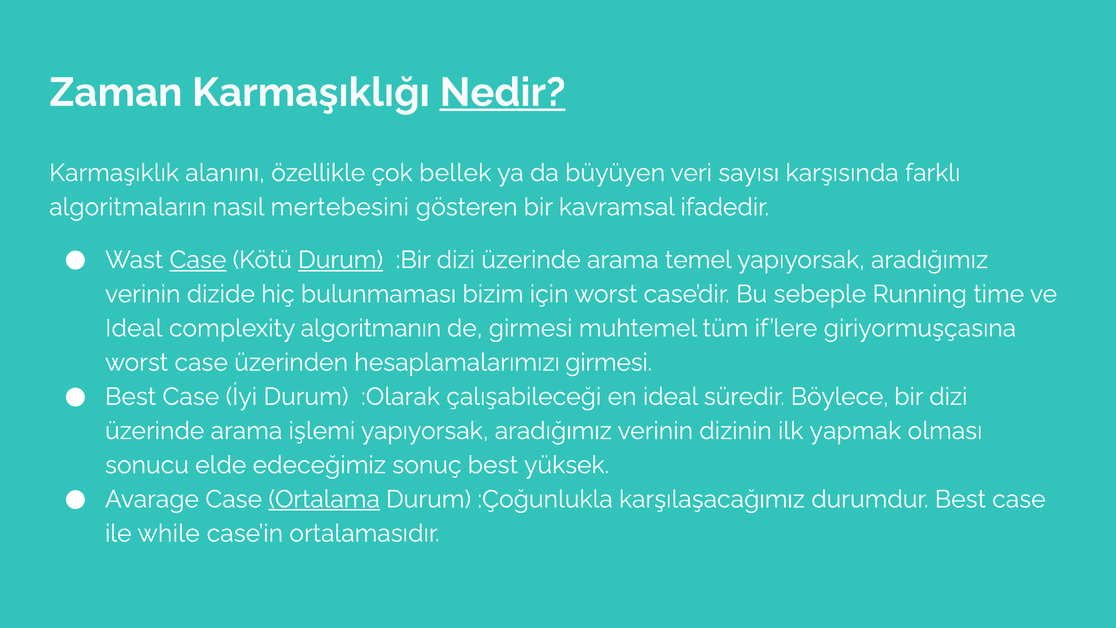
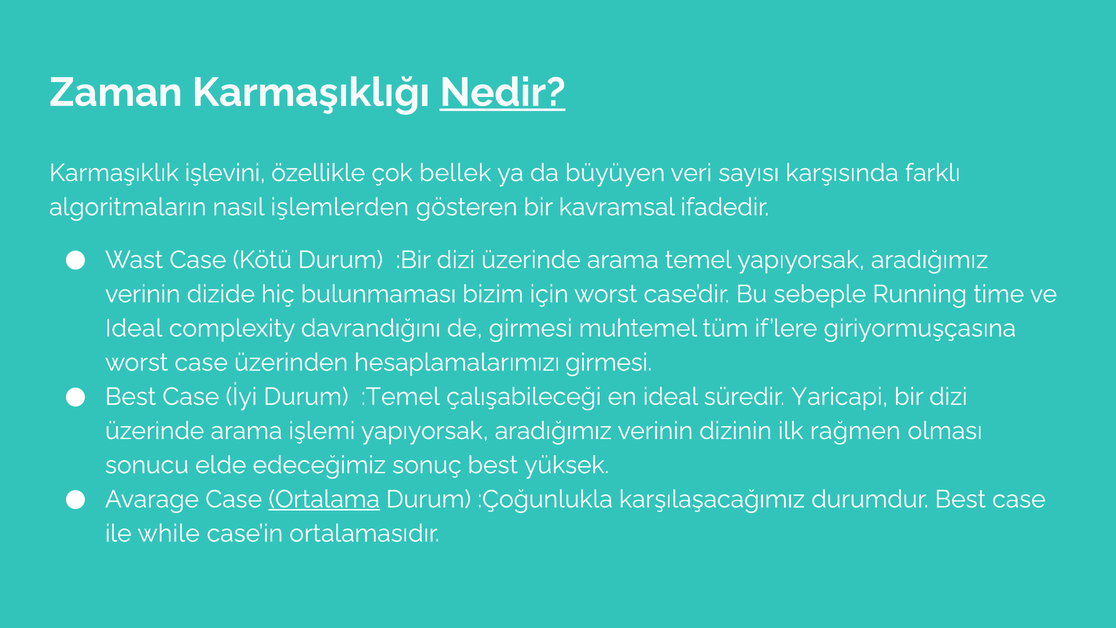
alanını: alanını -> işlevini
mertebesini: mertebesini -> işlemlerden
Case at (198, 260) underline: present -> none
Durum at (341, 260) underline: present -> none
algoritmanın: algoritmanın -> davrandığını
:Olarak: :Olarak -> :Temel
Böylece: Böylece -> Yaricapi
yapmak: yapmak -> rağmen
